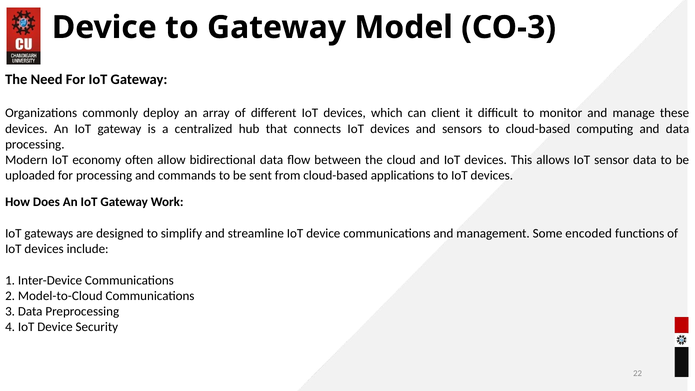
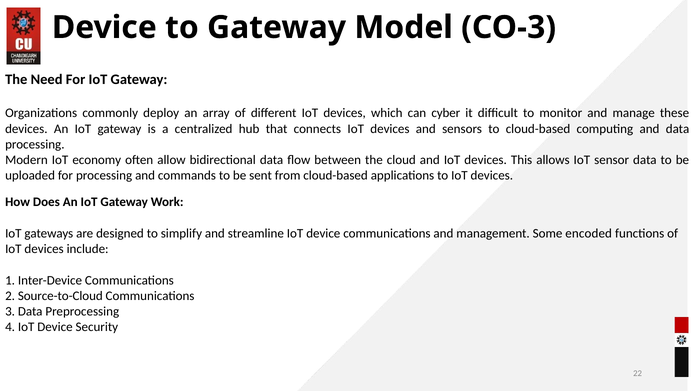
client: client -> cyber
Model-to-Cloud: Model-to-Cloud -> Source-to-Cloud
